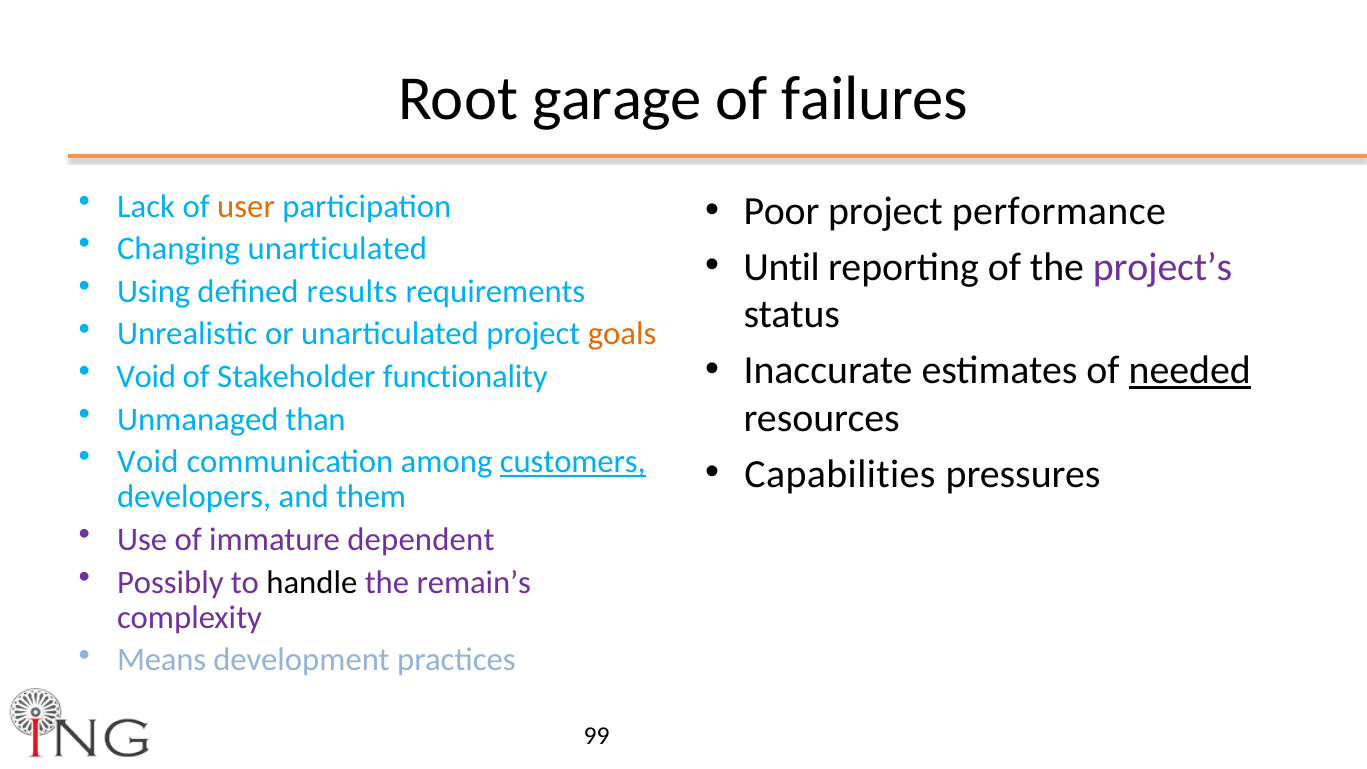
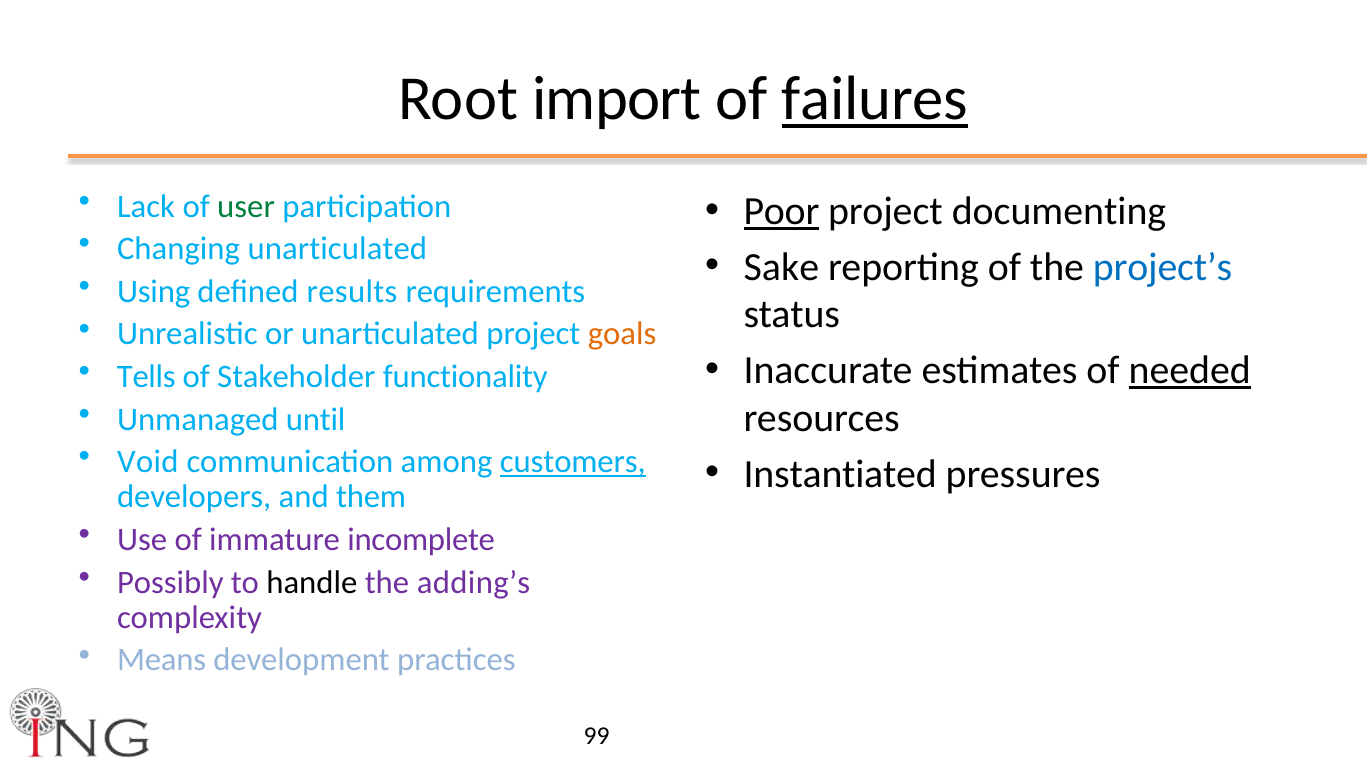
garage: garage -> import
failures underline: none -> present
user colour: orange -> green
Poor underline: none -> present
performance: performance -> documenting
Until: Until -> Sake
project’s colour: purple -> blue
Void at (146, 377): Void -> Tells
than: than -> until
Capabilities: Capabilities -> Instantiated
dependent: dependent -> incomplete
remain’s: remain’s -> adding’s
